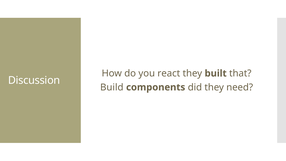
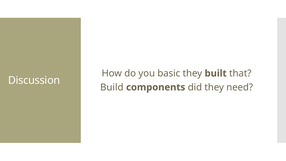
react: react -> basic
